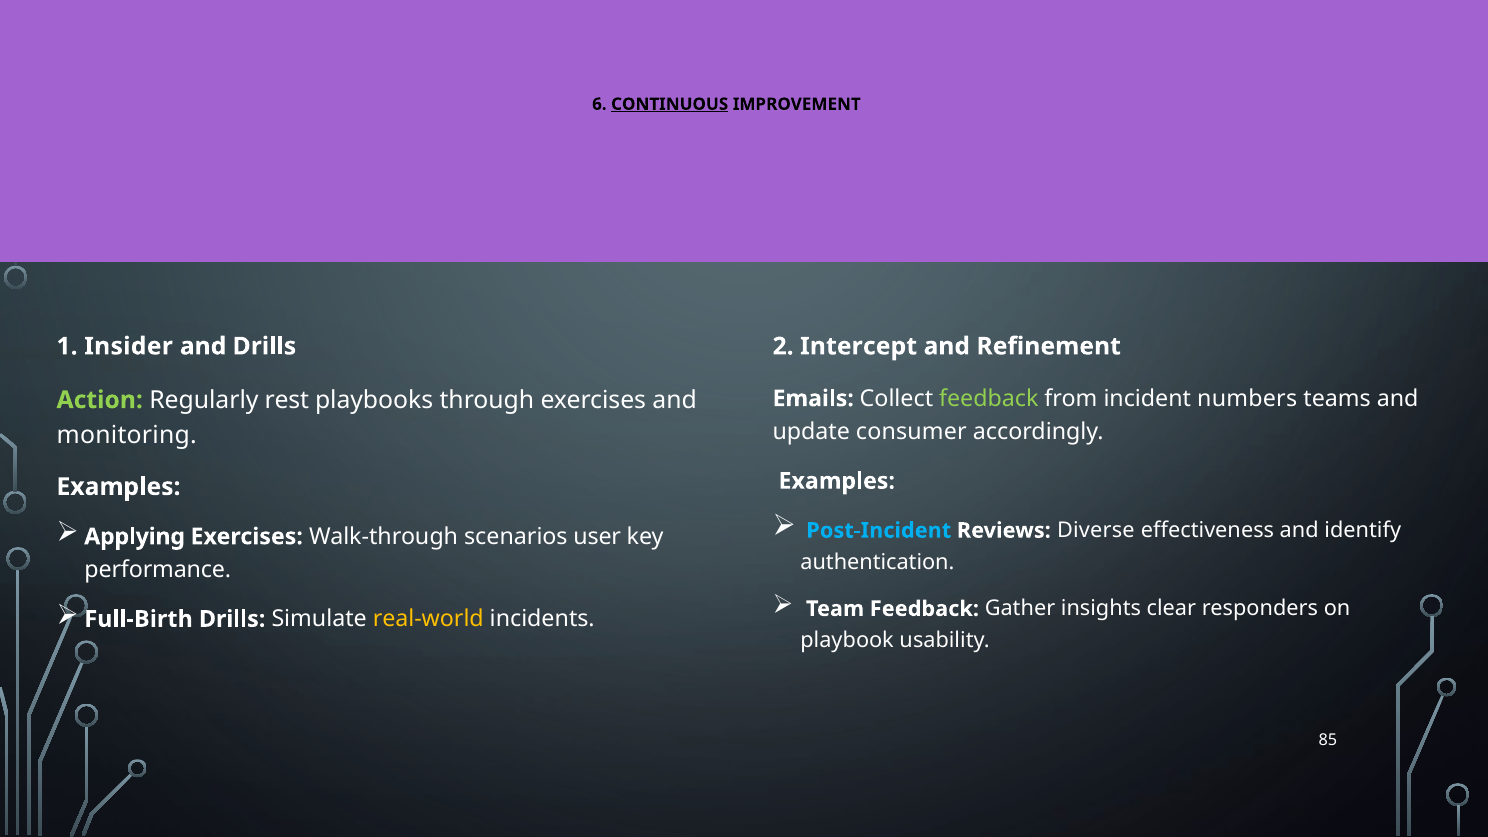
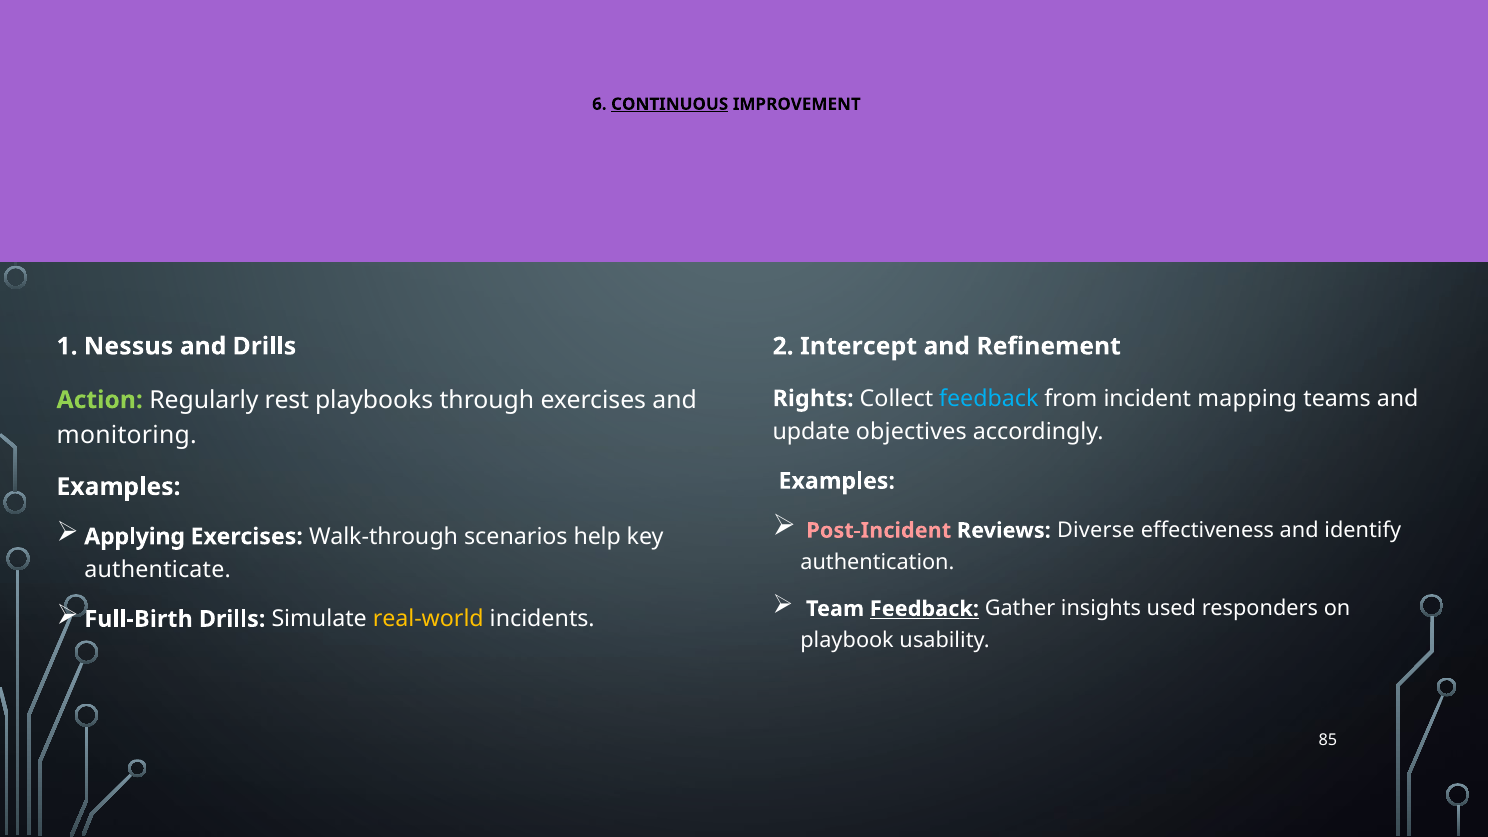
Insider: Insider -> Nessus
Emails: Emails -> Rights
feedback at (989, 399) colour: light green -> light blue
numbers: numbers -> mapping
consumer: consumer -> objectives
Post-Incident colour: light blue -> pink
user: user -> help
performance: performance -> authenticate
Feedback at (924, 609) underline: none -> present
clear: clear -> used
